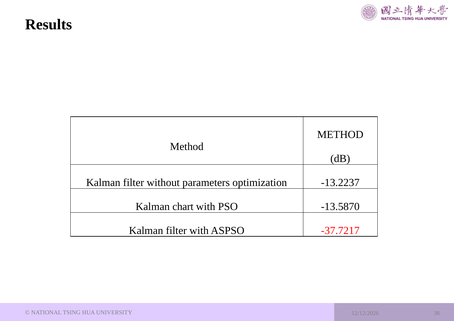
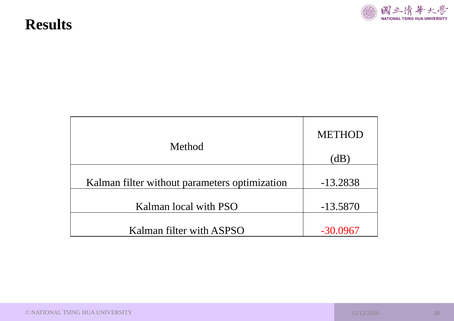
-13.2237: -13.2237 -> -13.2838
chart: chart -> local
-37.7217: -37.7217 -> -30.0967
